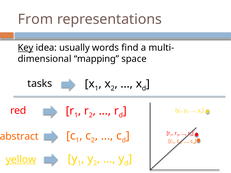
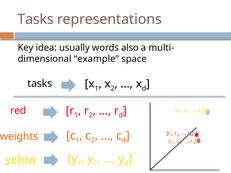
From at (35, 19): From -> Tasks
Key underline: present -> none
find: find -> also
mapping: mapping -> example
abstract: abstract -> weights
